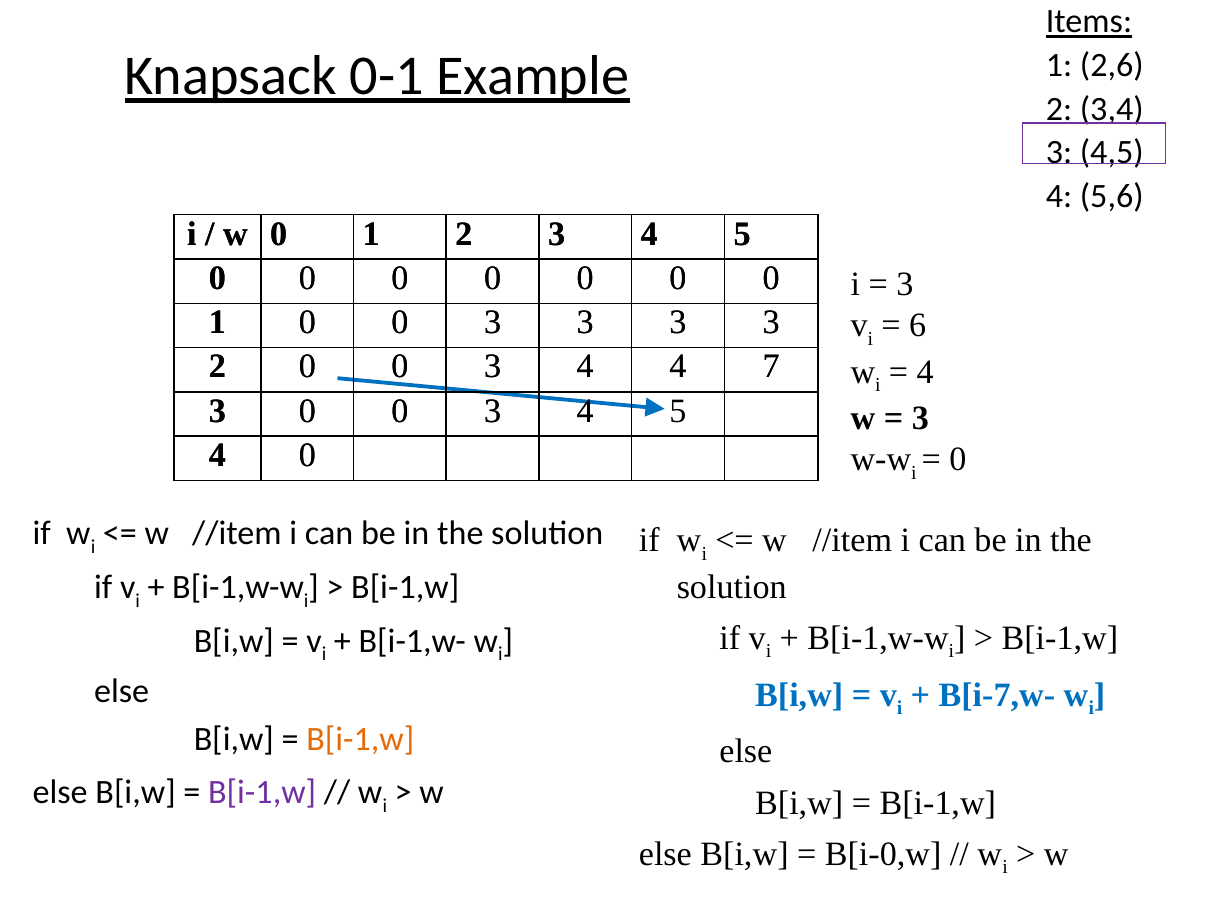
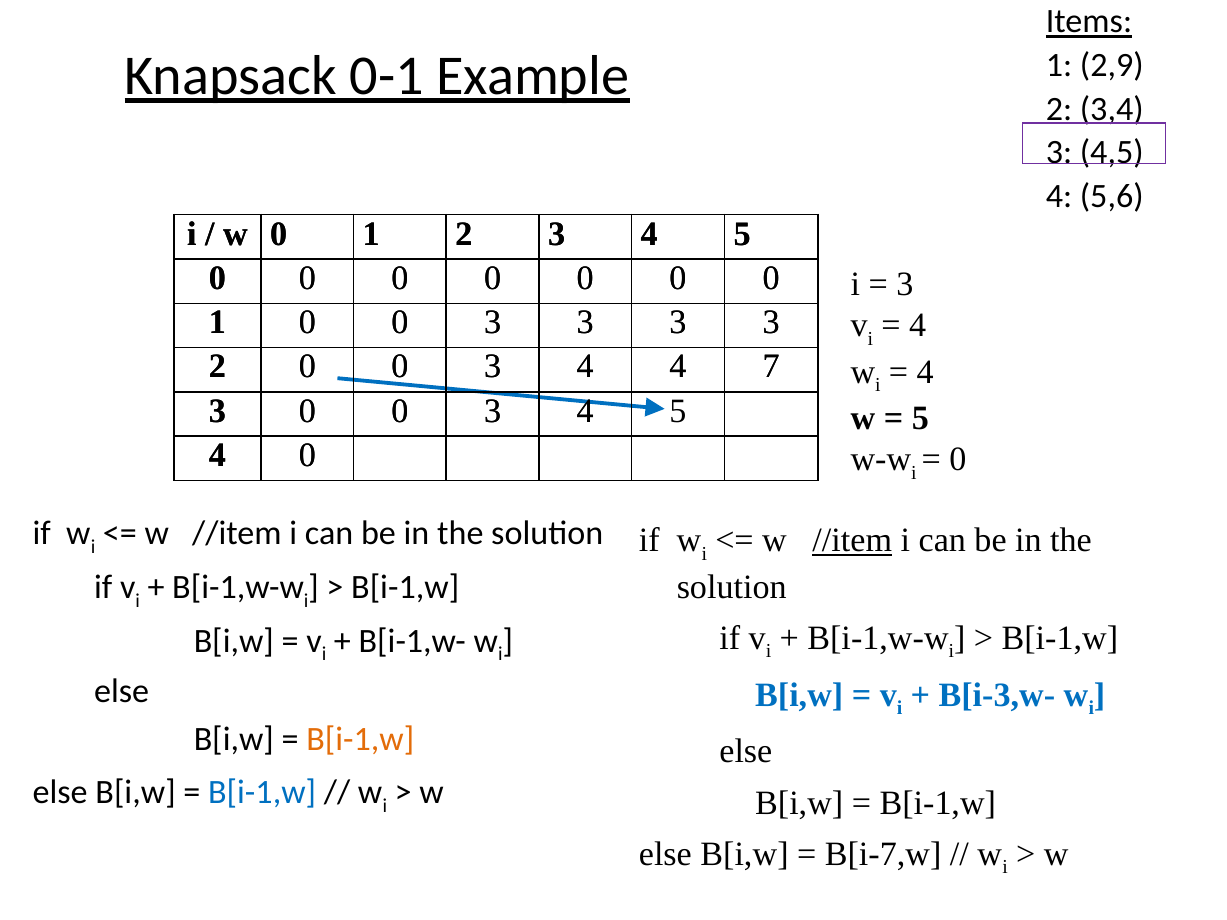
2,6: 2,6 -> 2,9
6 at (918, 326): 6 -> 4
3 at (920, 419): 3 -> 5
//item at (852, 541) underline: none -> present
B[i-7,w-: B[i-7,w- -> B[i-3,w-
B[i-1,w at (262, 793) colour: purple -> blue
B[i-0,w: B[i-0,w -> B[i-7,w
